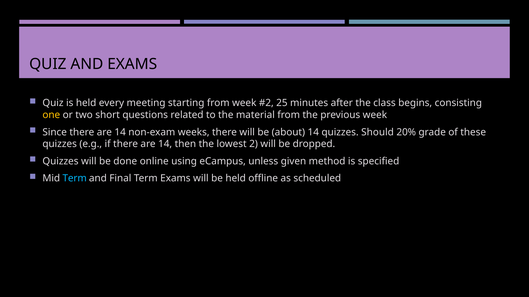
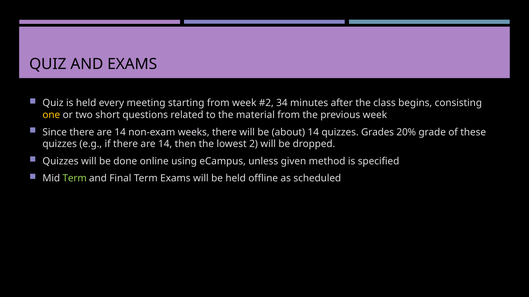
25: 25 -> 34
Should: Should -> Grades
Term at (75, 179) colour: light blue -> light green
